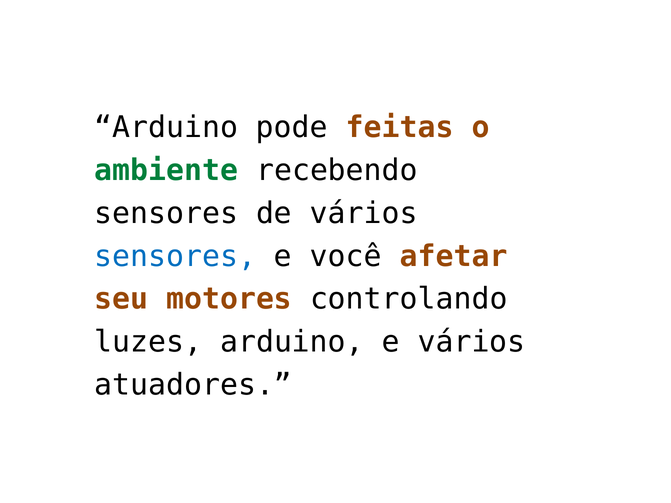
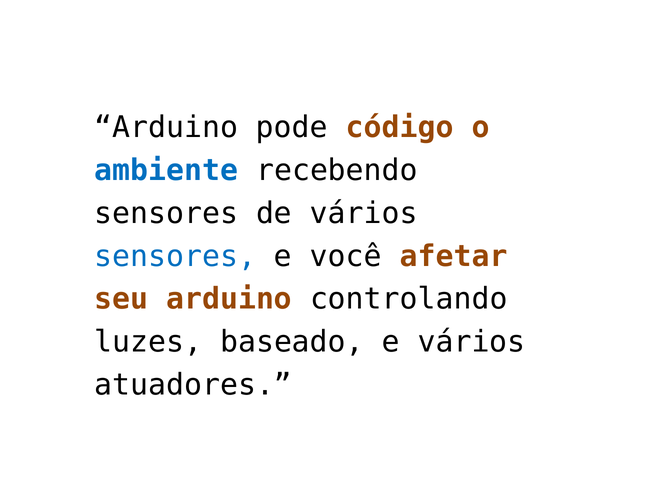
feitas: feitas -> código
ambiente colour: green -> blue
seu motores: motores -> arduino
luzes arduino: arduino -> baseado
